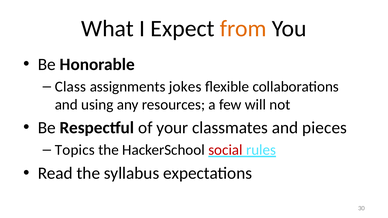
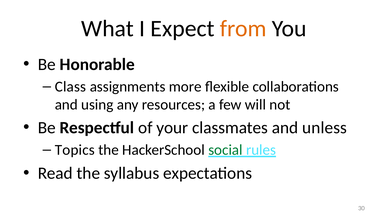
jokes: jokes -> more
pieces: pieces -> unless
social colour: red -> green
